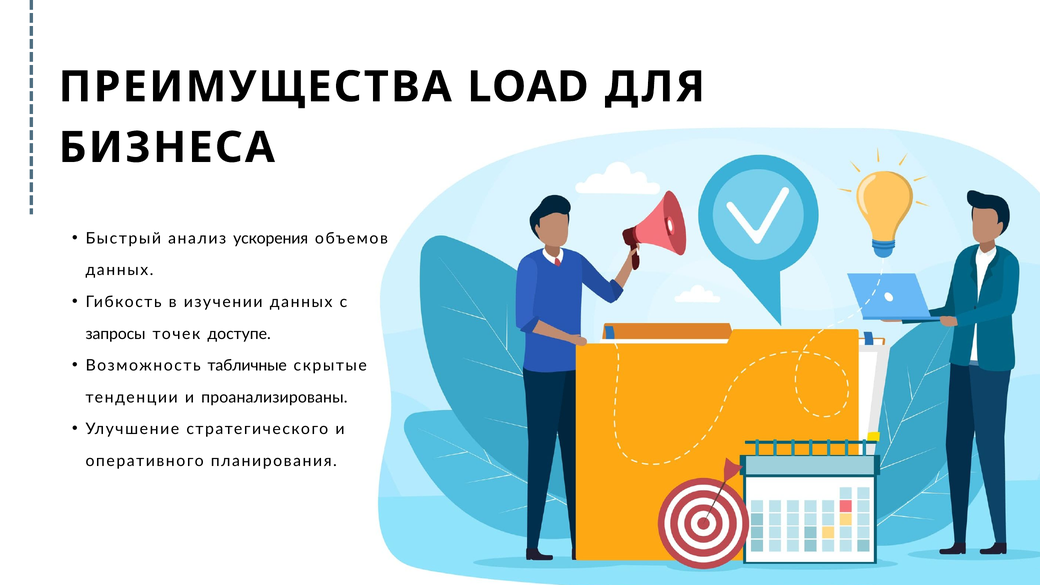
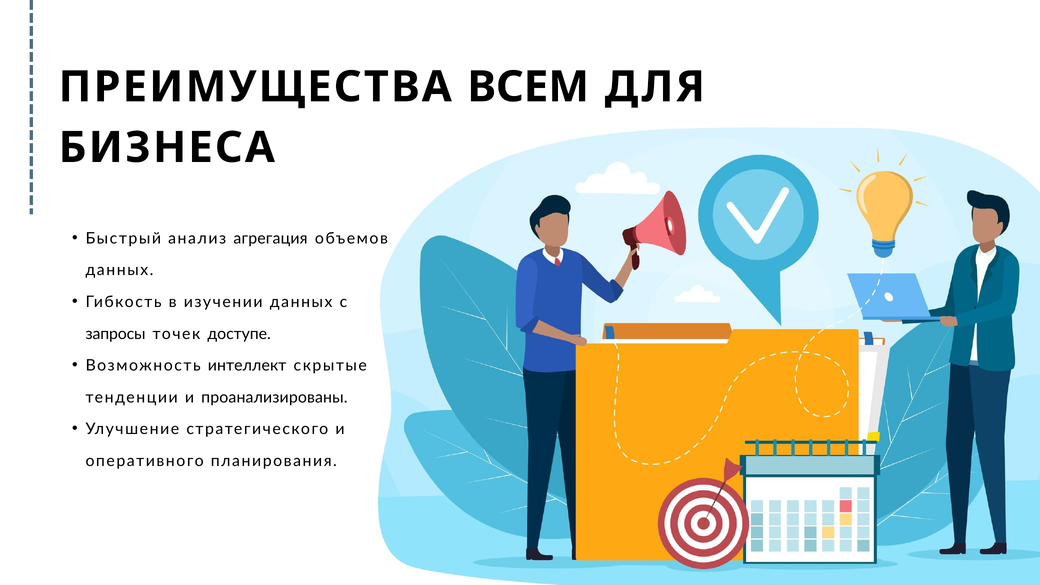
LOAD: LOAD -> ВСЕМ
ускорения: ускорения -> агрегация
табличные: табличные -> интеллект
